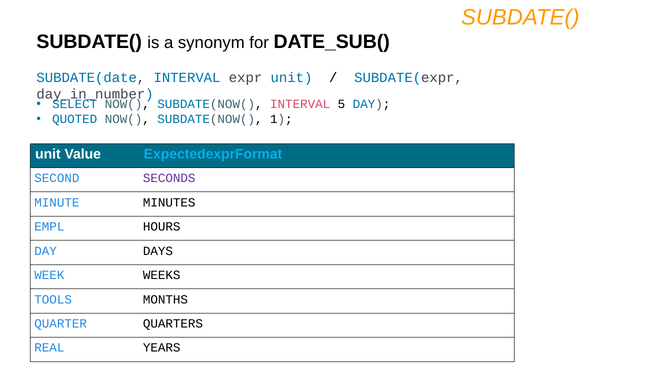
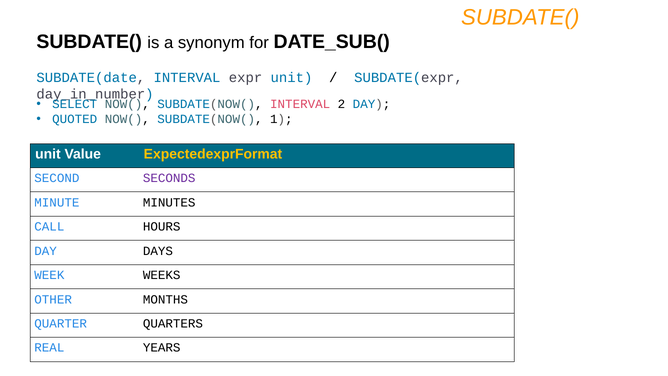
5: 5 -> 2
ExpectedexprFormat colour: light blue -> yellow
EMPL: EMPL -> CALL
TOOLS: TOOLS -> OTHER
